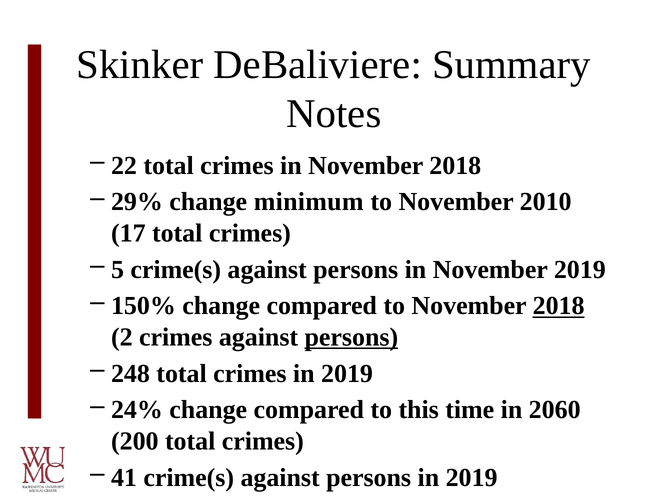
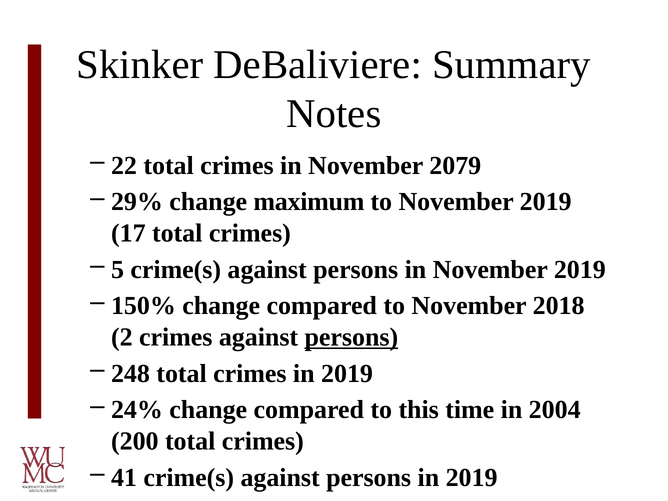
in November 2018: 2018 -> 2079
minimum: minimum -> maximum
to November 2010: 2010 -> 2019
2018 at (559, 306) underline: present -> none
2060: 2060 -> 2004
